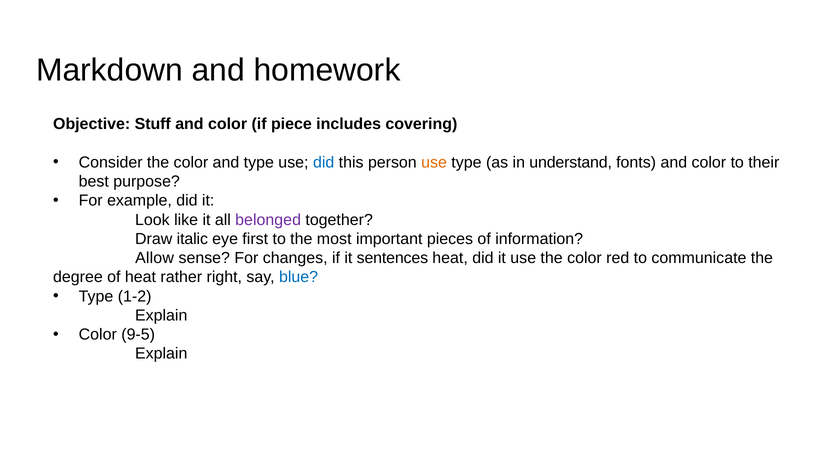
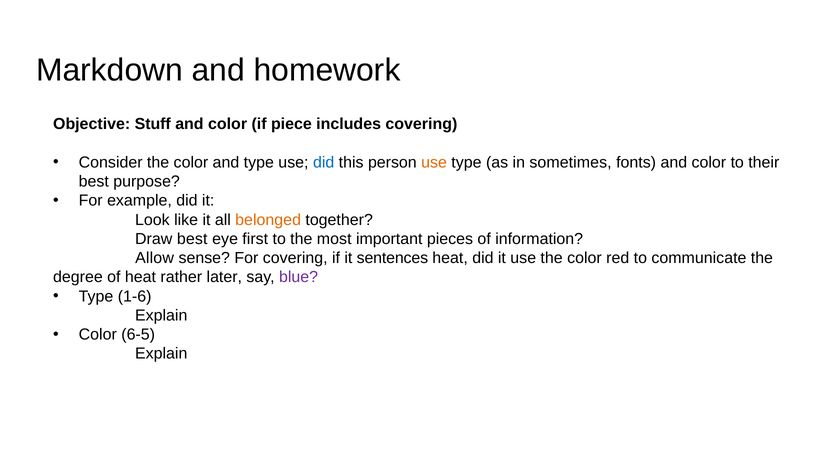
understand: understand -> sometimes
belonged colour: purple -> orange
Draw italic: italic -> best
For changes: changes -> covering
right: right -> later
blue colour: blue -> purple
1-2: 1-2 -> 1-6
9-5: 9-5 -> 6-5
